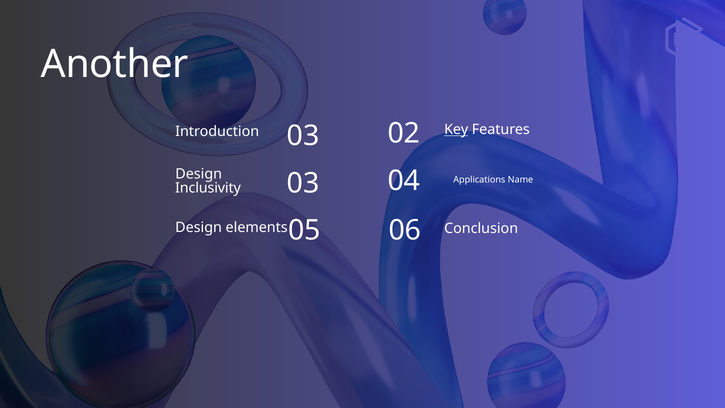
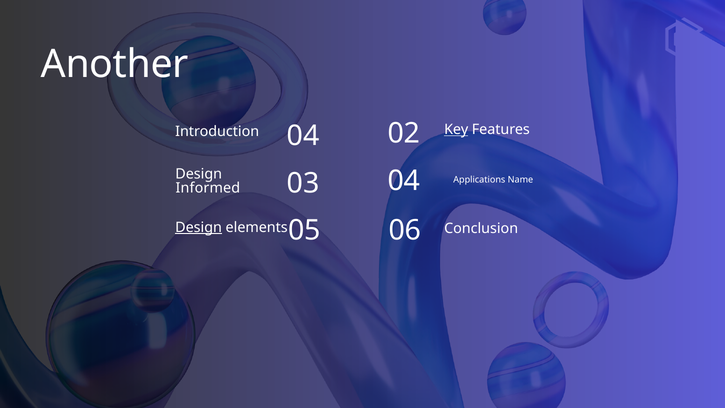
Introduction 03: 03 -> 04
Inclusivity: Inclusivity -> Informed
Design at (199, 227) underline: none -> present
